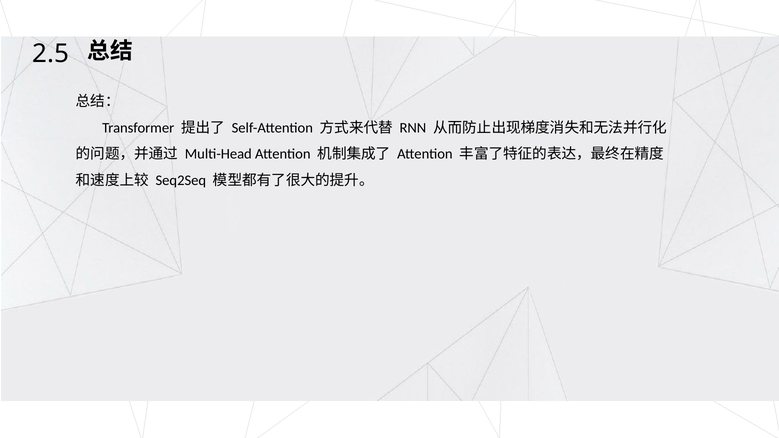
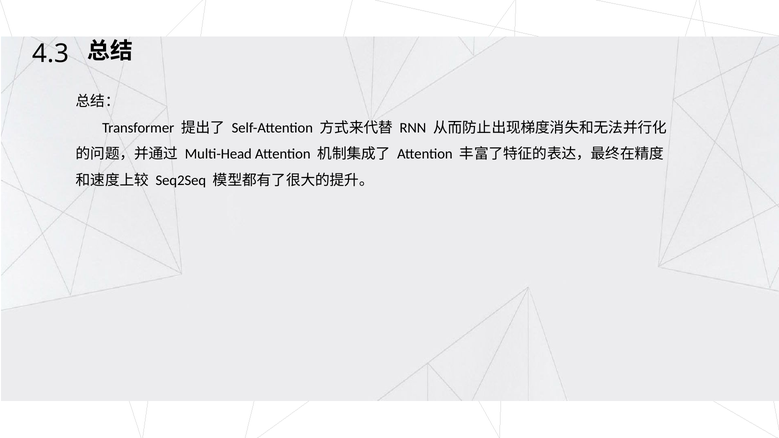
2.5: 2.5 -> 4.3
